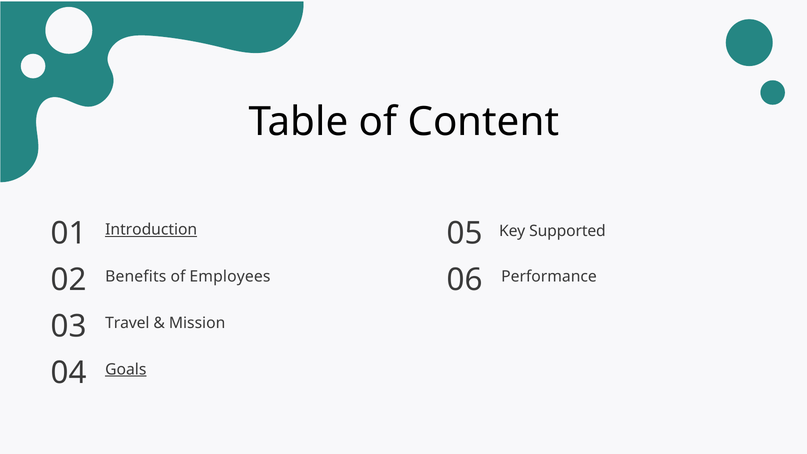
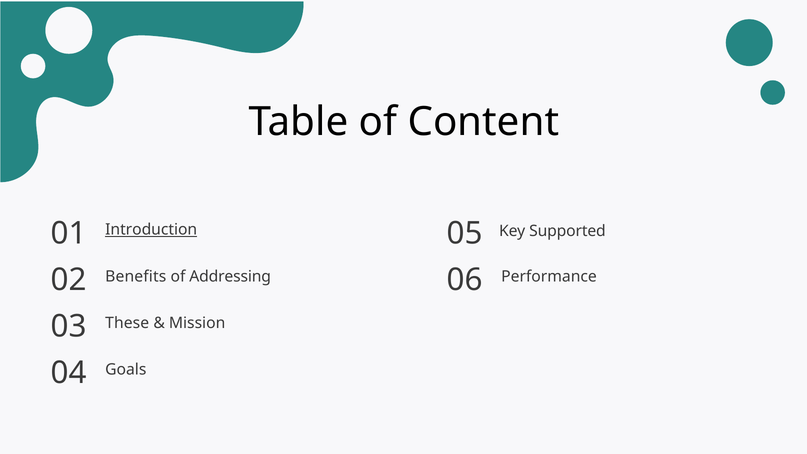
Employees: Employees -> Addressing
Travel: Travel -> These
Goals underline: present -> none
